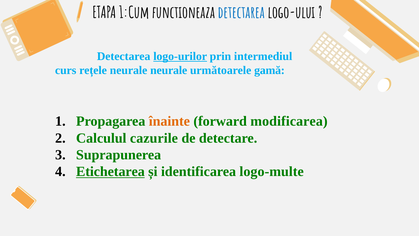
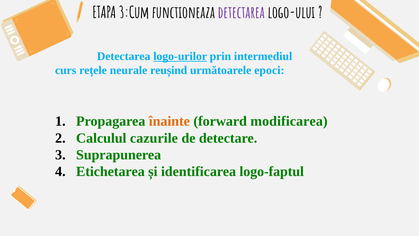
1:Cum: 1:Cum -> 3:Cum
detectarea at (241, 13) colour: blue -> purple
neurale neurale: neurale -> reușind
gamă: gamă -> epoci
Etichetarea underline: present -> none
logo-multe: logo-multe -> logo-faptul
